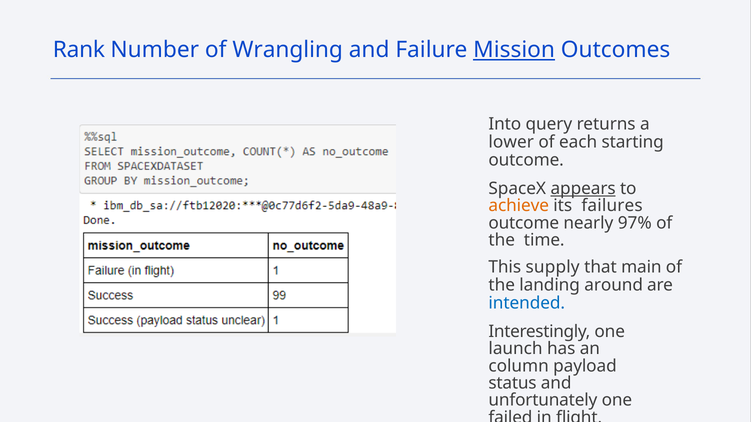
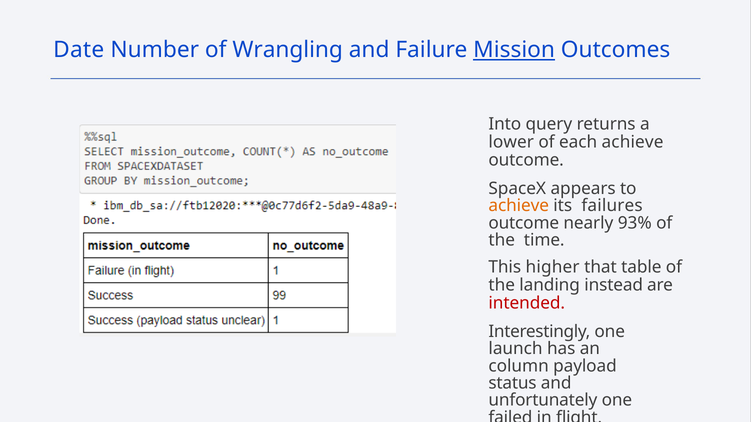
Rank: Rank -> Date
each starting: starting -> achieve
appears underline: present -> none
97%: 97% -> 93%
supply: supply -> higher
main: main -> table
around: around -> instead
intended colour: blue -> red
